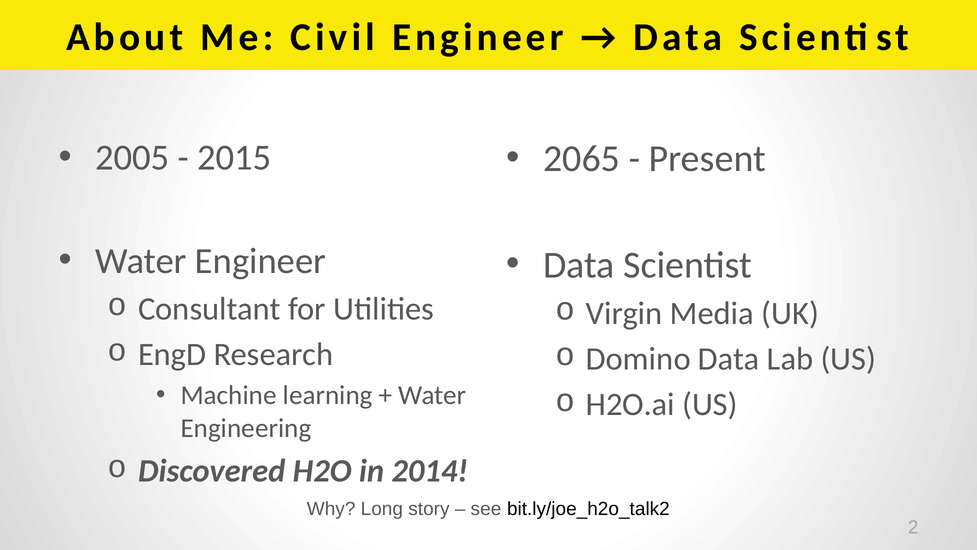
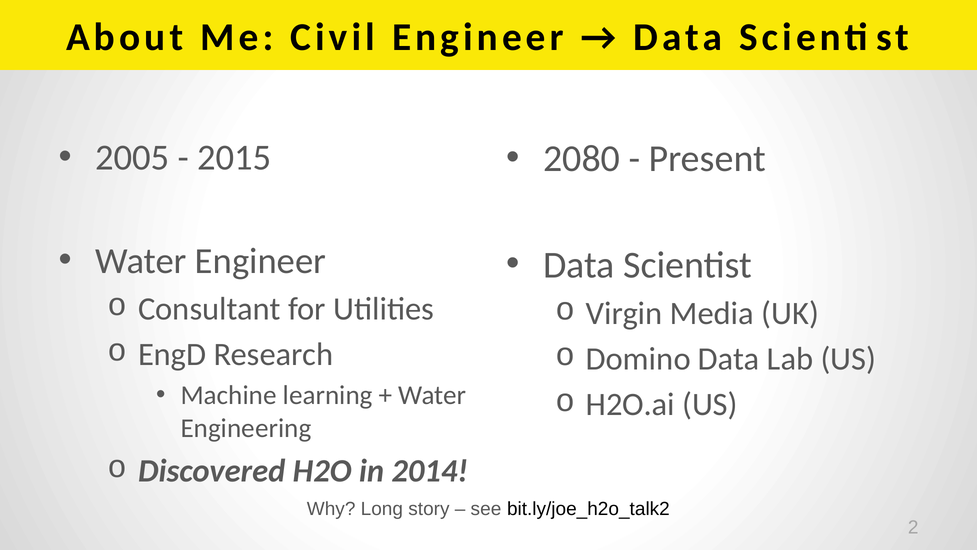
2065: 2065 -> 2080
